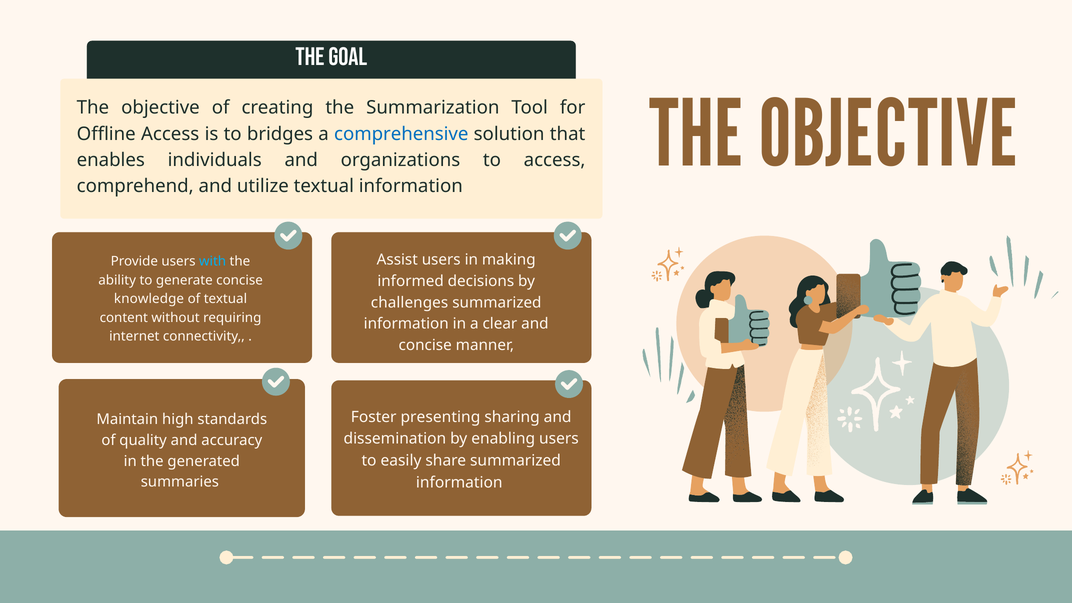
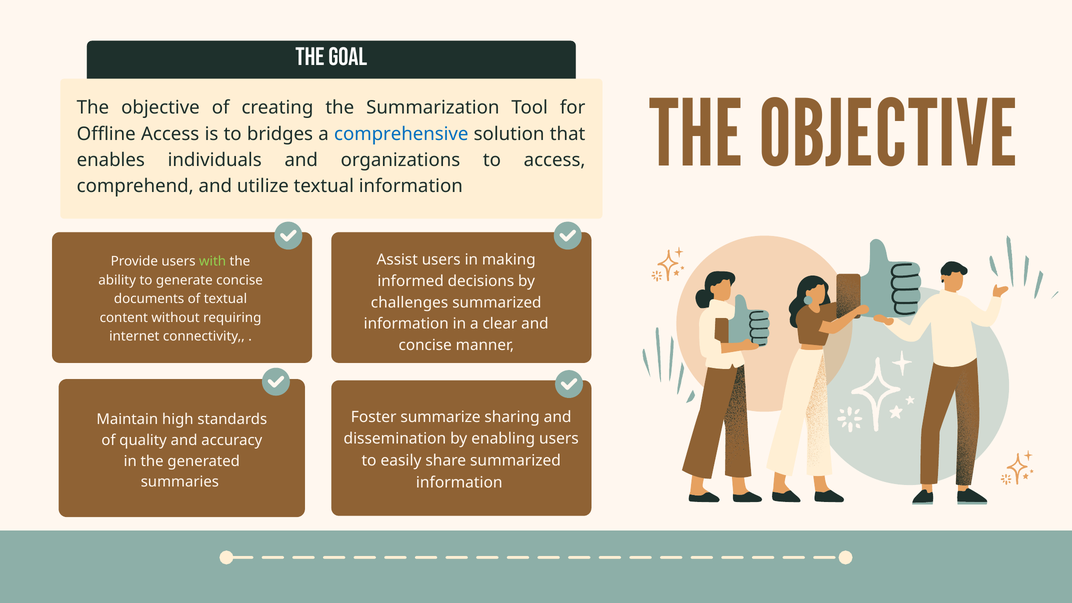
with colour: light blue -> light green
knowledge: knowledge -> documents
presenting: presenting -> summarize
